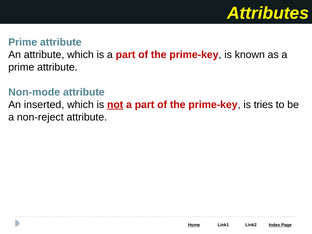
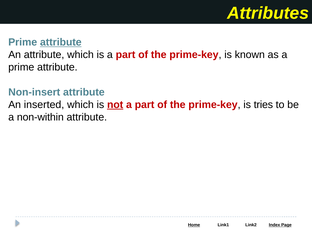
attribute at (61, 42) underline: none -> present
Non-mode: Non-mode -> Non-insert
non-reject: non-reject -> non-within
